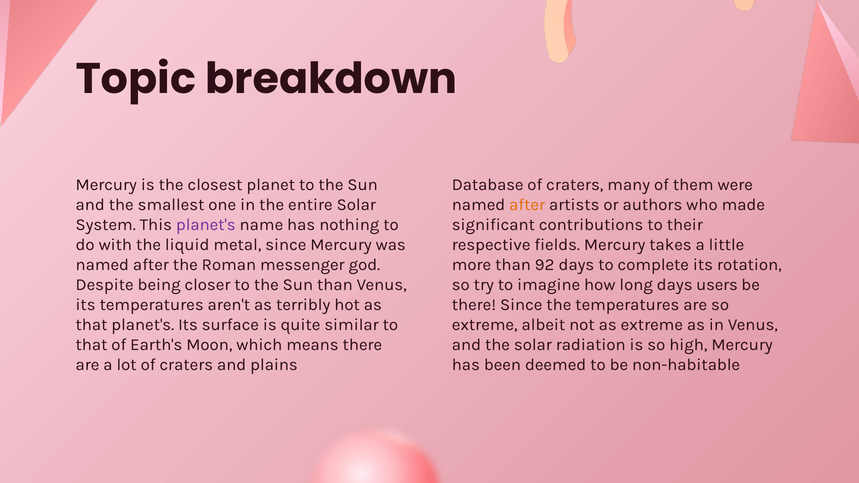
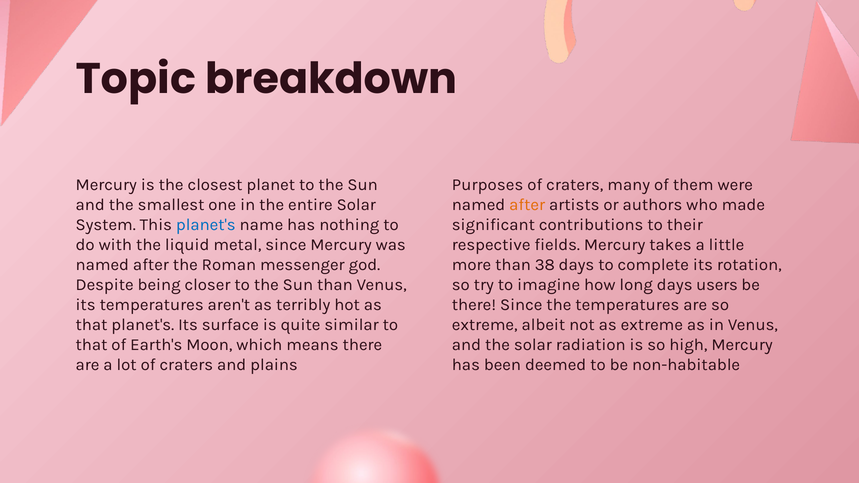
Database: Database -> Purposes
planet's at (206, 225) colour: purple -> blue
92: 92 -> 38
